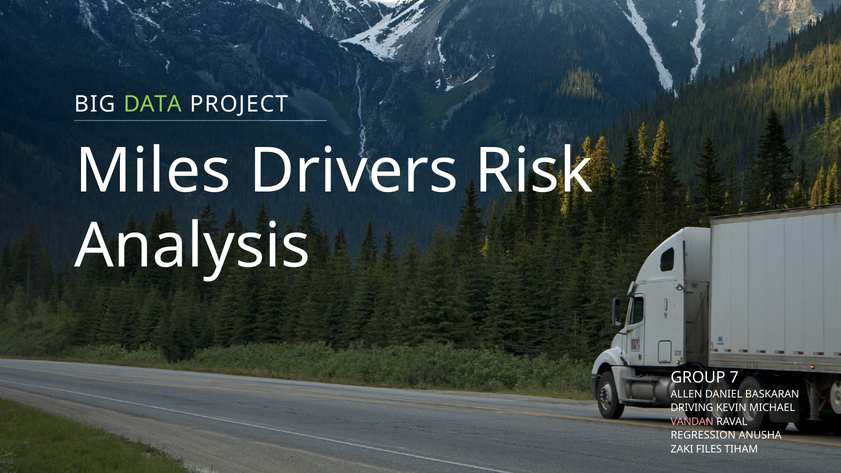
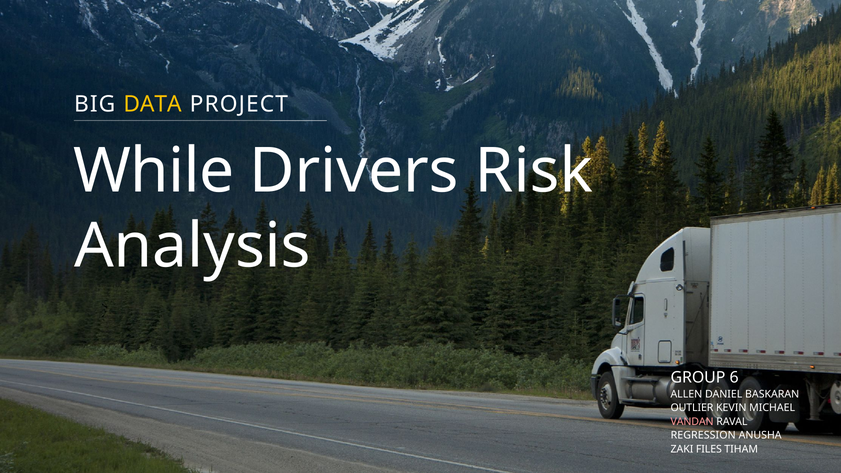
DATA colour: light green -> yellow
Miles: Miles -> While
7: 7 -> 6
DRIVING: DRIVING -> OUTLIER
